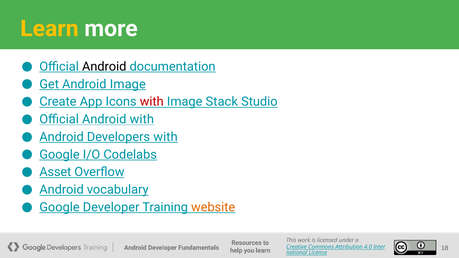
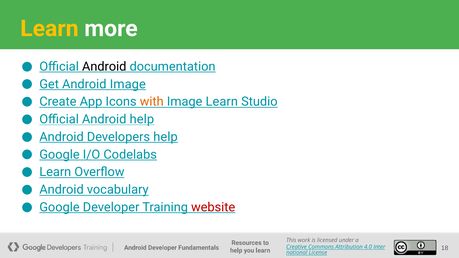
with at (152, 102) colour: red -> orange
Image Stack: Stack -> Learn
Android with: with -> help
Developers with: with -> help
Asset at (55, 172): Asset -> Learn
website colour: orange -> red
